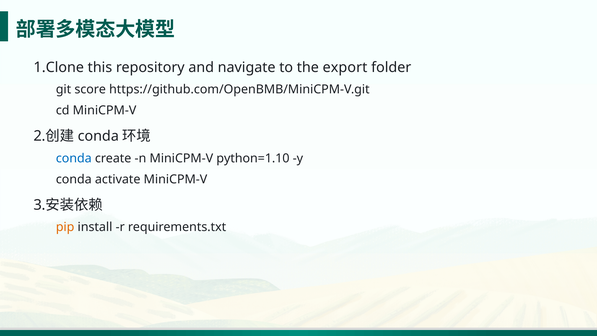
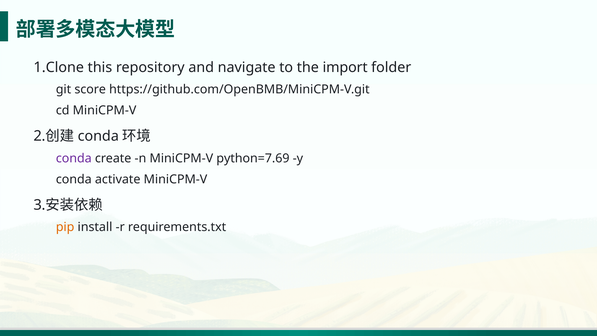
export: export -> import
conda at (74, 158) colour: blue -> purple
python=1.10: python=1.10 -> python=7.69
